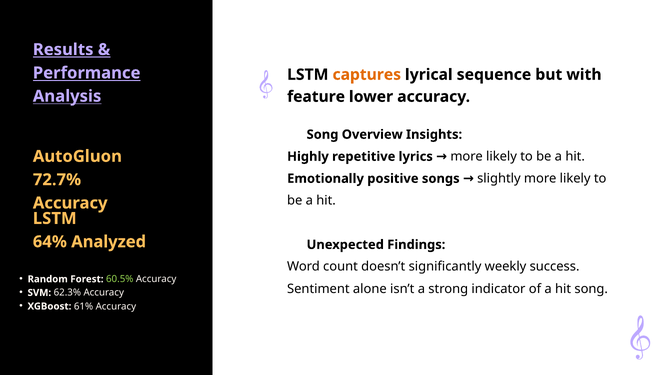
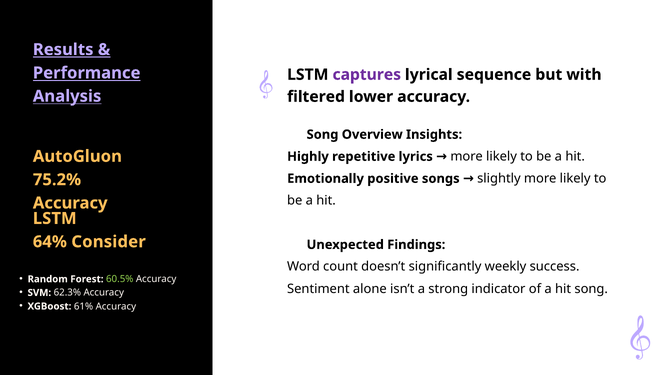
captures colour: orange -> purple
feature: feature -> filtered
72.7%: 72.7% -> 75.2%
Analyzed: Analyzed -> Consider
